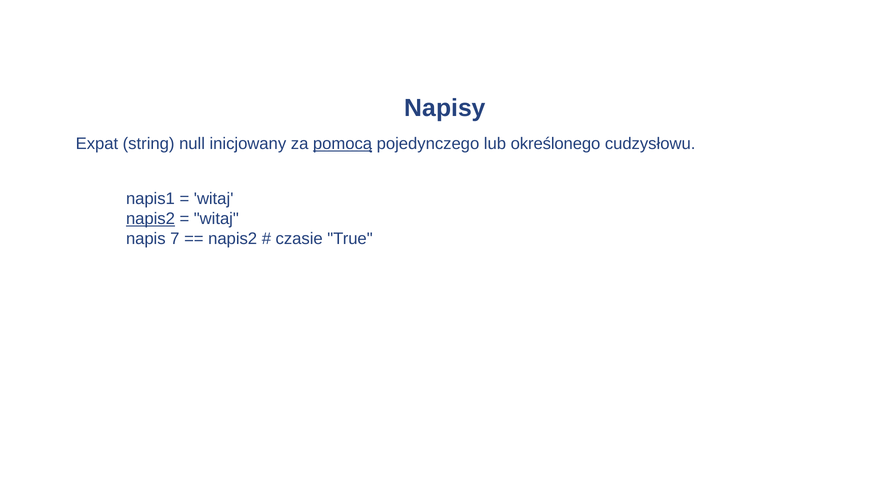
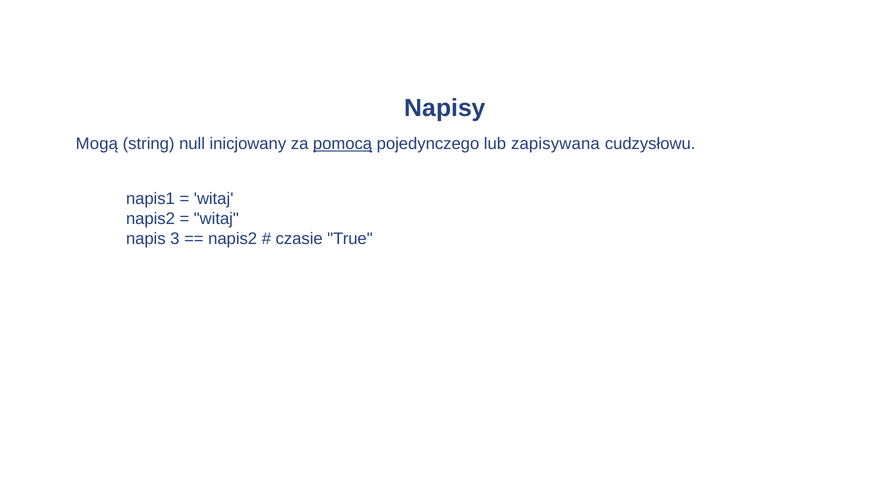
Expat: Expat -> Mogą
określonego: określonego -> zapisywana
napis2 at (150, 219) underline: present -> none
7: 7 -> 3
